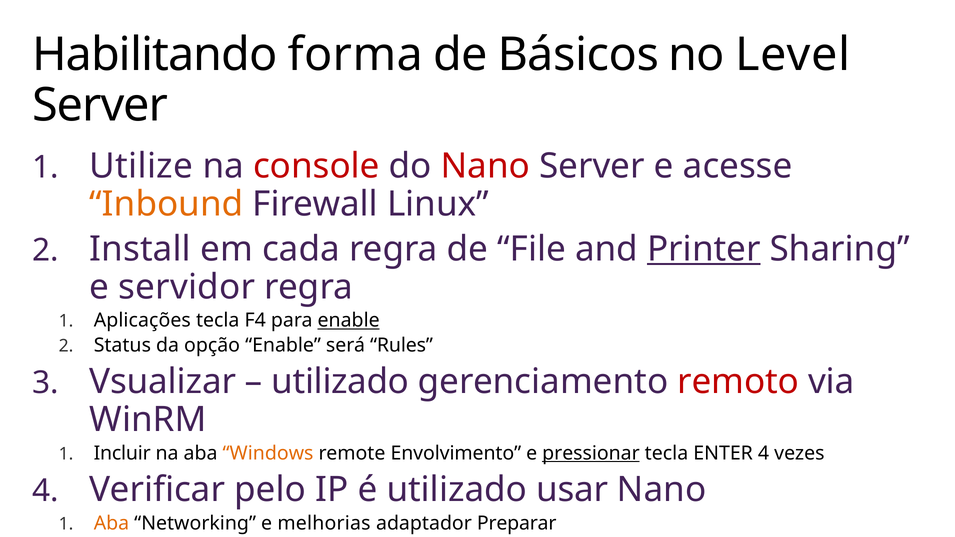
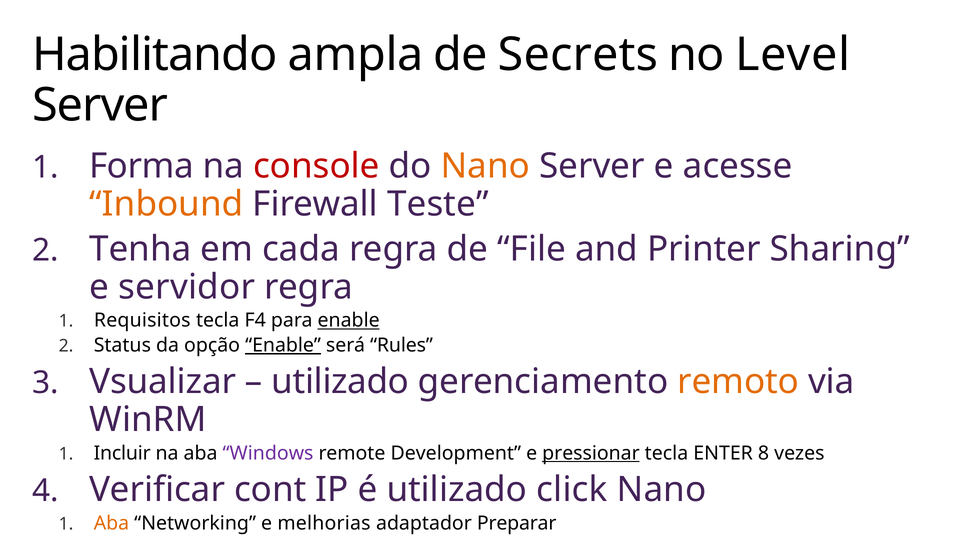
forma: forma -> ampla
Básicos: Básicos -> Secrets
Utilize: Utilize -> Forma
Nano at (485, 166) colour: red -> orange
Linux: Linux -> Teste
Install: Install -> Tenha
Printer underline: present -> none
Aplicações: Aplicações -> Requisitos
Enable at (283, 345) underline: none -> present
remoto colour: red -> orange
Windows colour: orange -> purple
Envolvimento: Envolvimento -> Development
ENTER 4: 4 -> 8
pelo: pelo -> cont
usar: usar -> click
